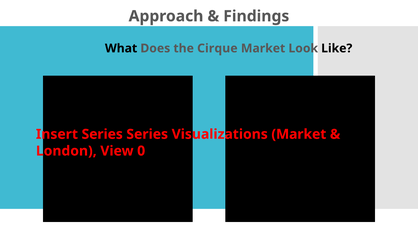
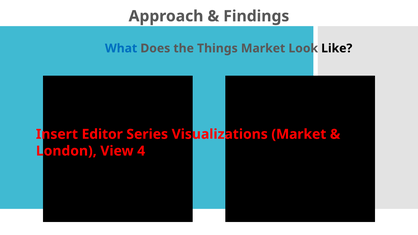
What colour: black -> blue
Cirque: Cirque -> Things
Insert Series: Series -> Editor
0: 0 -> 4
